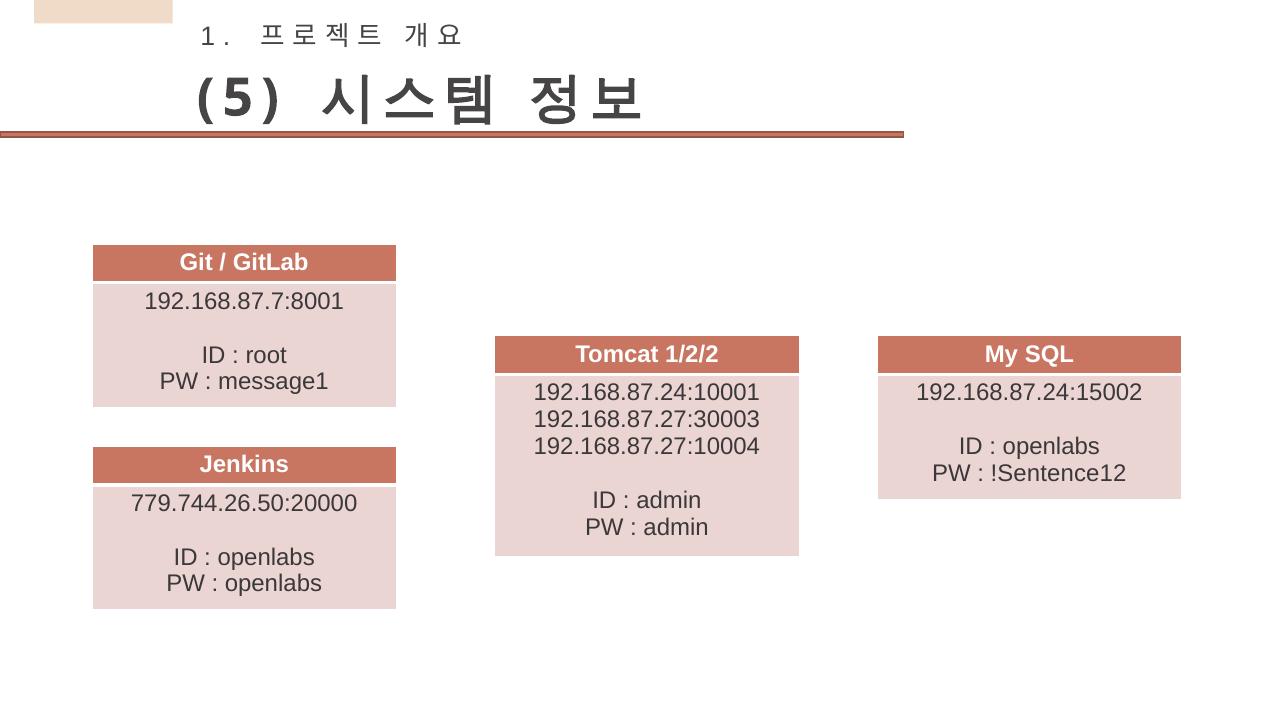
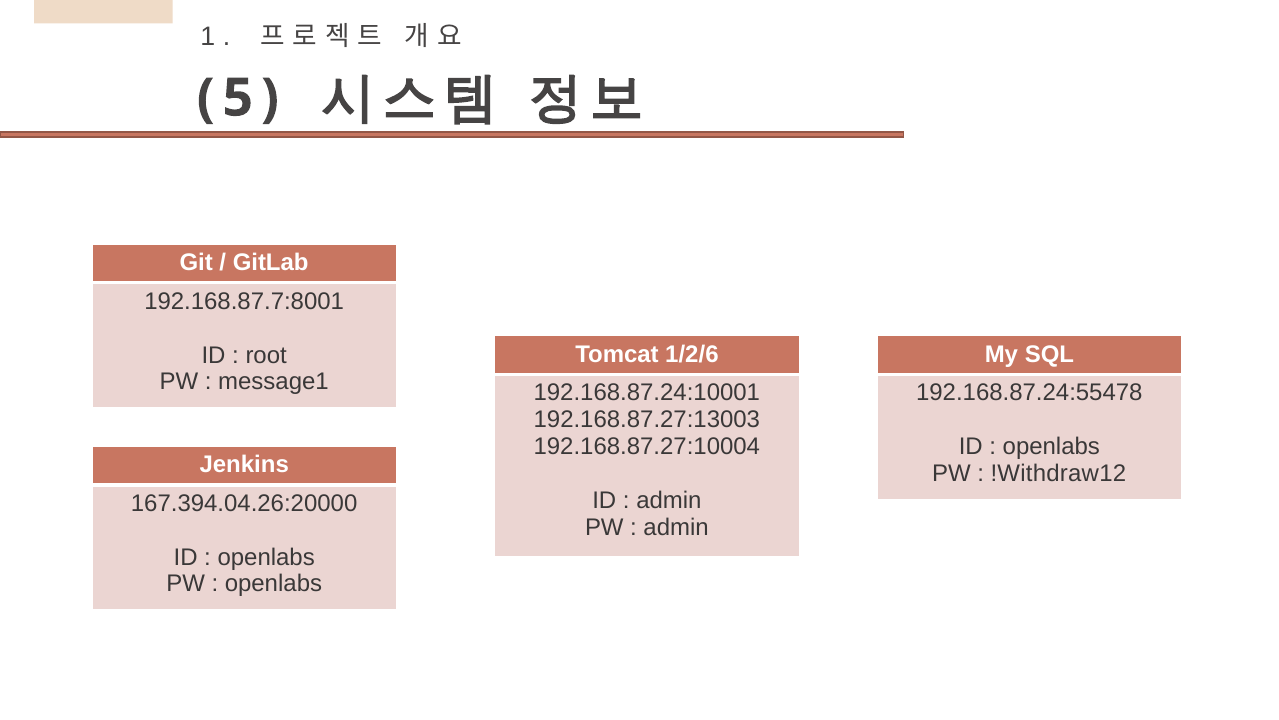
1/2/2: 1/2/2 -> 1/2/6
192.168.87.24:15002: 192.168.87.24:15002 -> 192.168.87.24:55478
192.168.87.27:30003: 192.168.87.27:30003 -> 192.168.87.27:13003
!Sentence12: !Sentence12 -> !Withdraw12
779.744.26.50:20000: 779.744.26.50:20000 -> 167.394.04.26:20000
